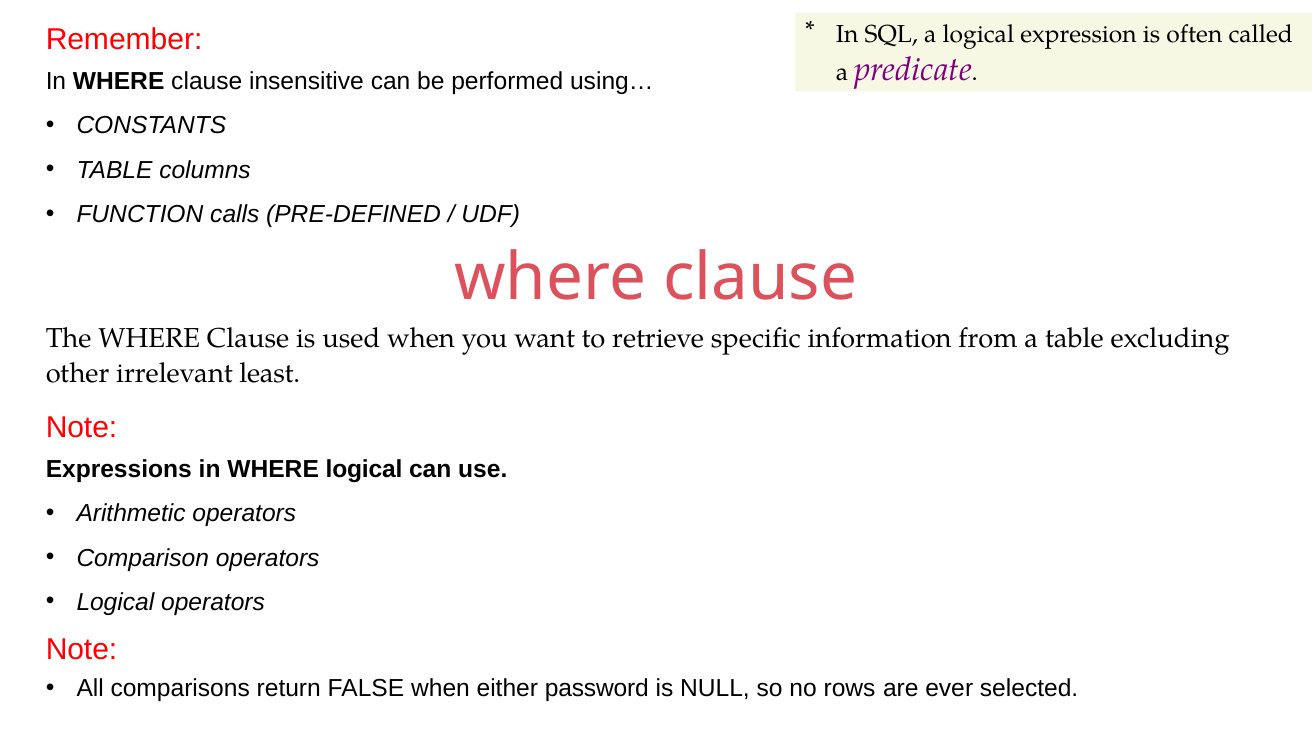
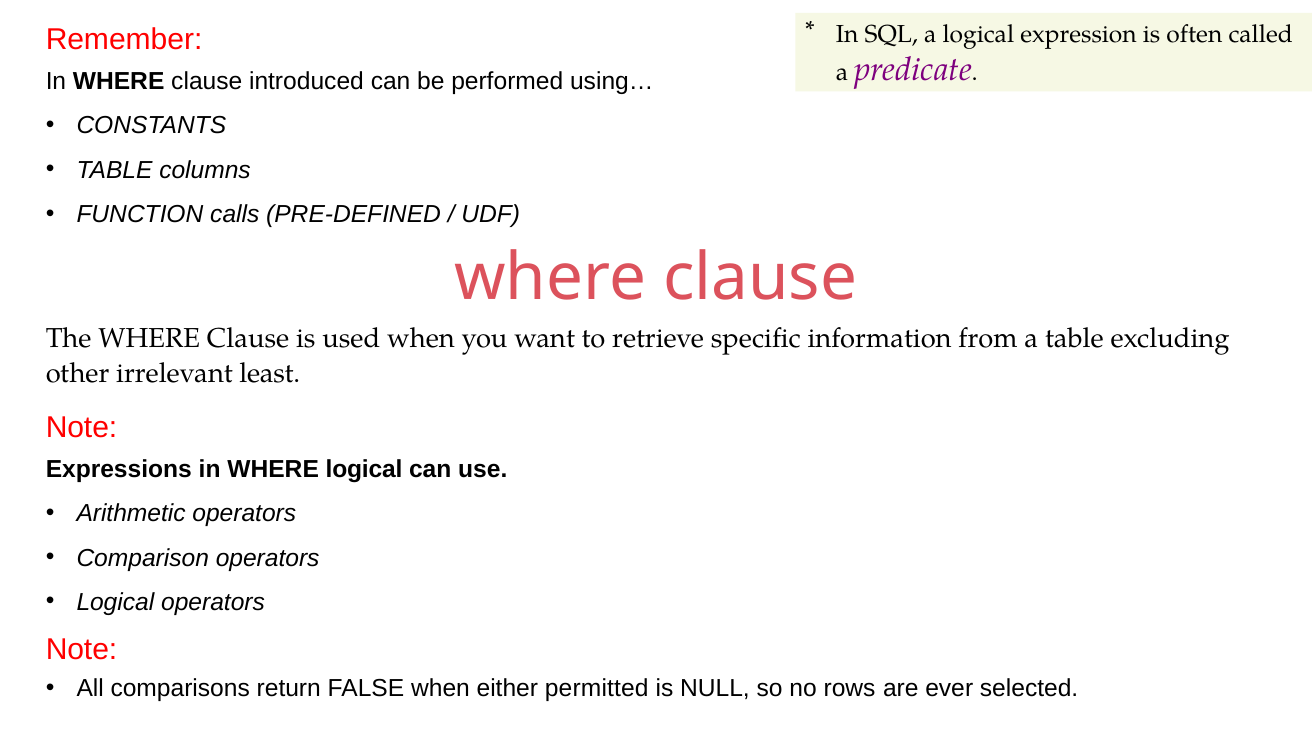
insensitive: insensitive -> introduced
password: password -> permitted
